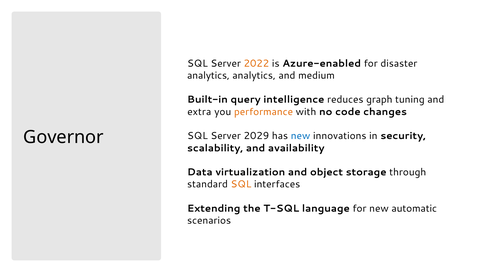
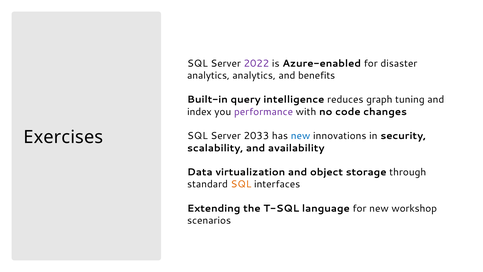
2022 colour: orange -> purple
medium: medium -> benefits
extra: extra -> index
performance colour: orange -> purple
2029: 2029 -> 2033
Governor: Governor -> Exercises
automatic: automatic -> workshop
